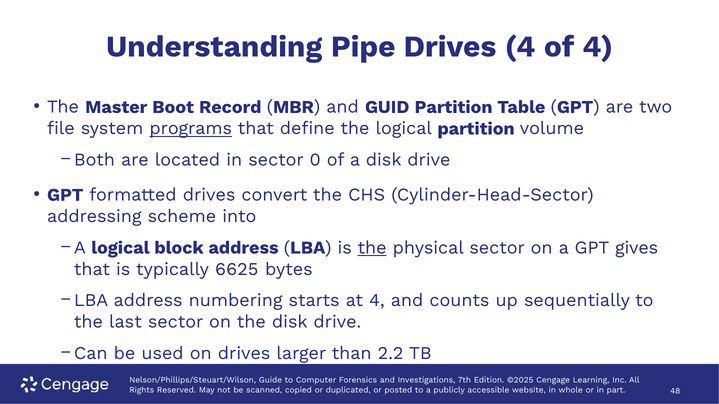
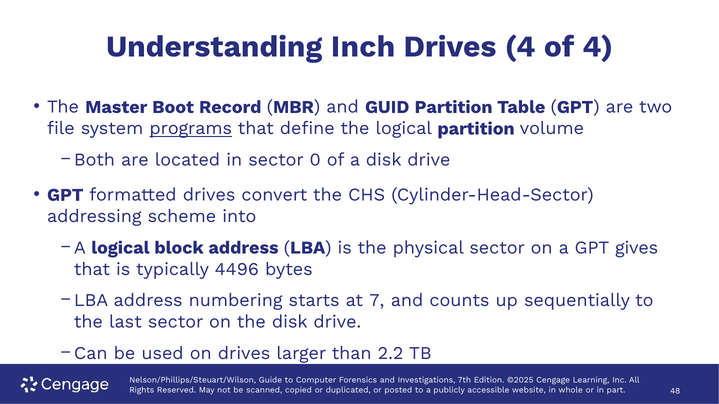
Pipe: Pipe -> Inch
the at (372, 248) underline: present -> none
6625: 6625 -> 4496
at 4: 4 -> 7
